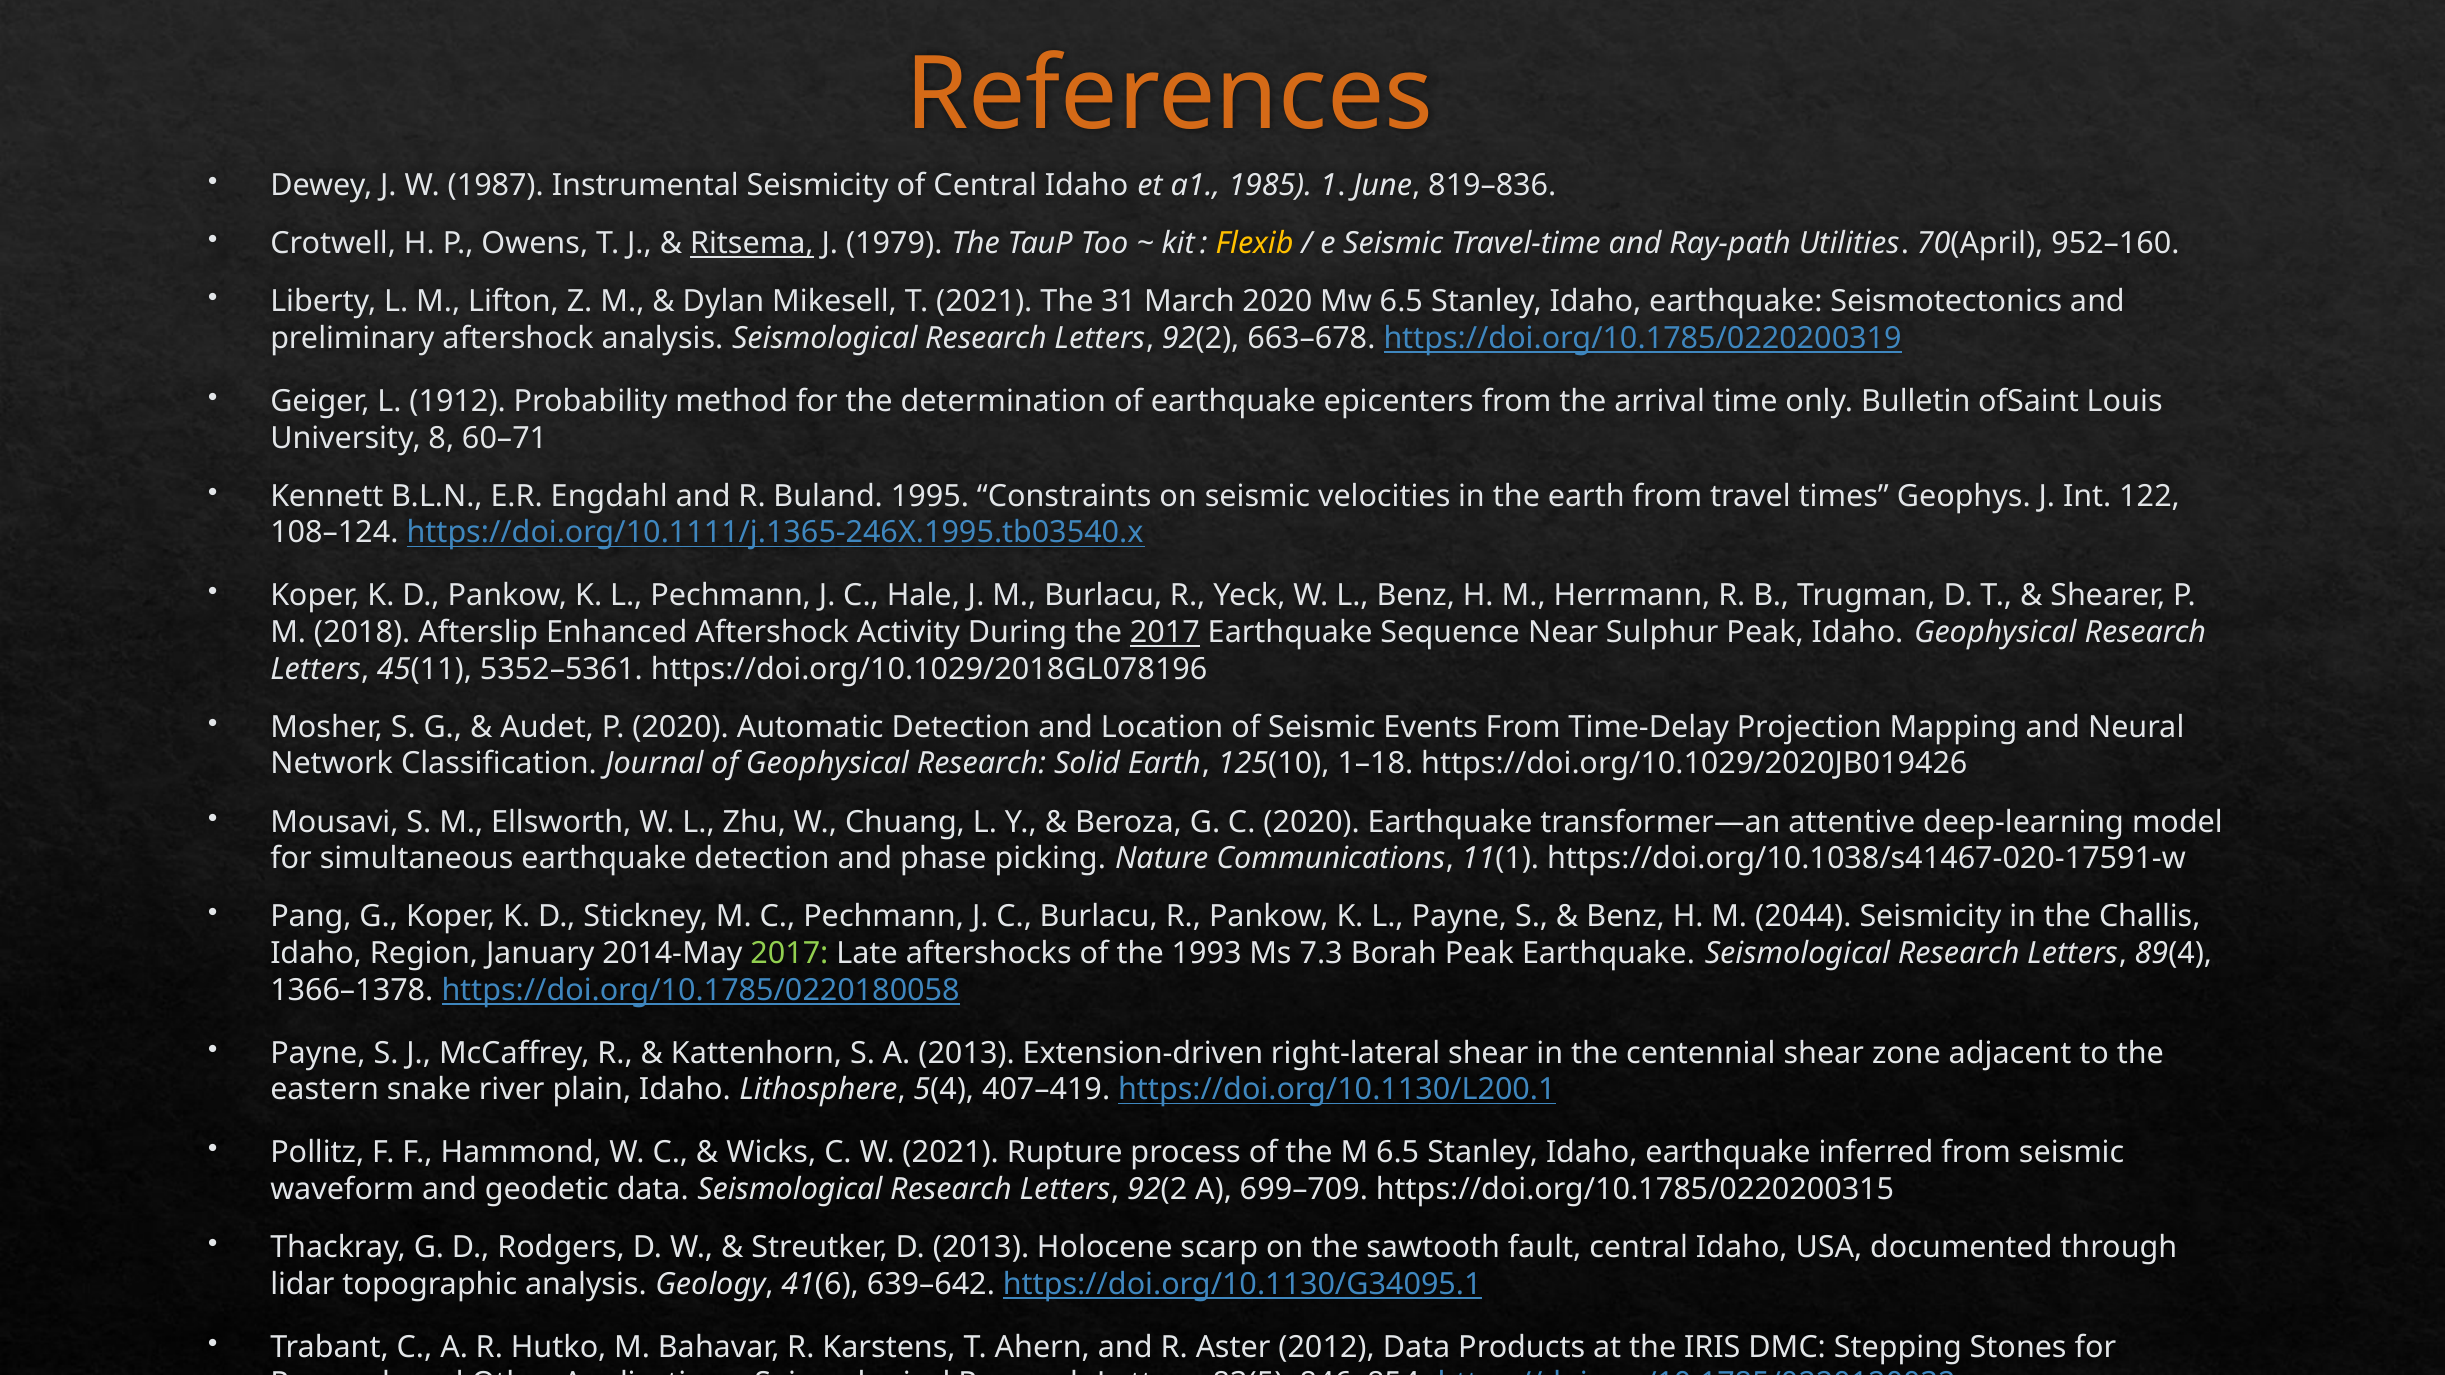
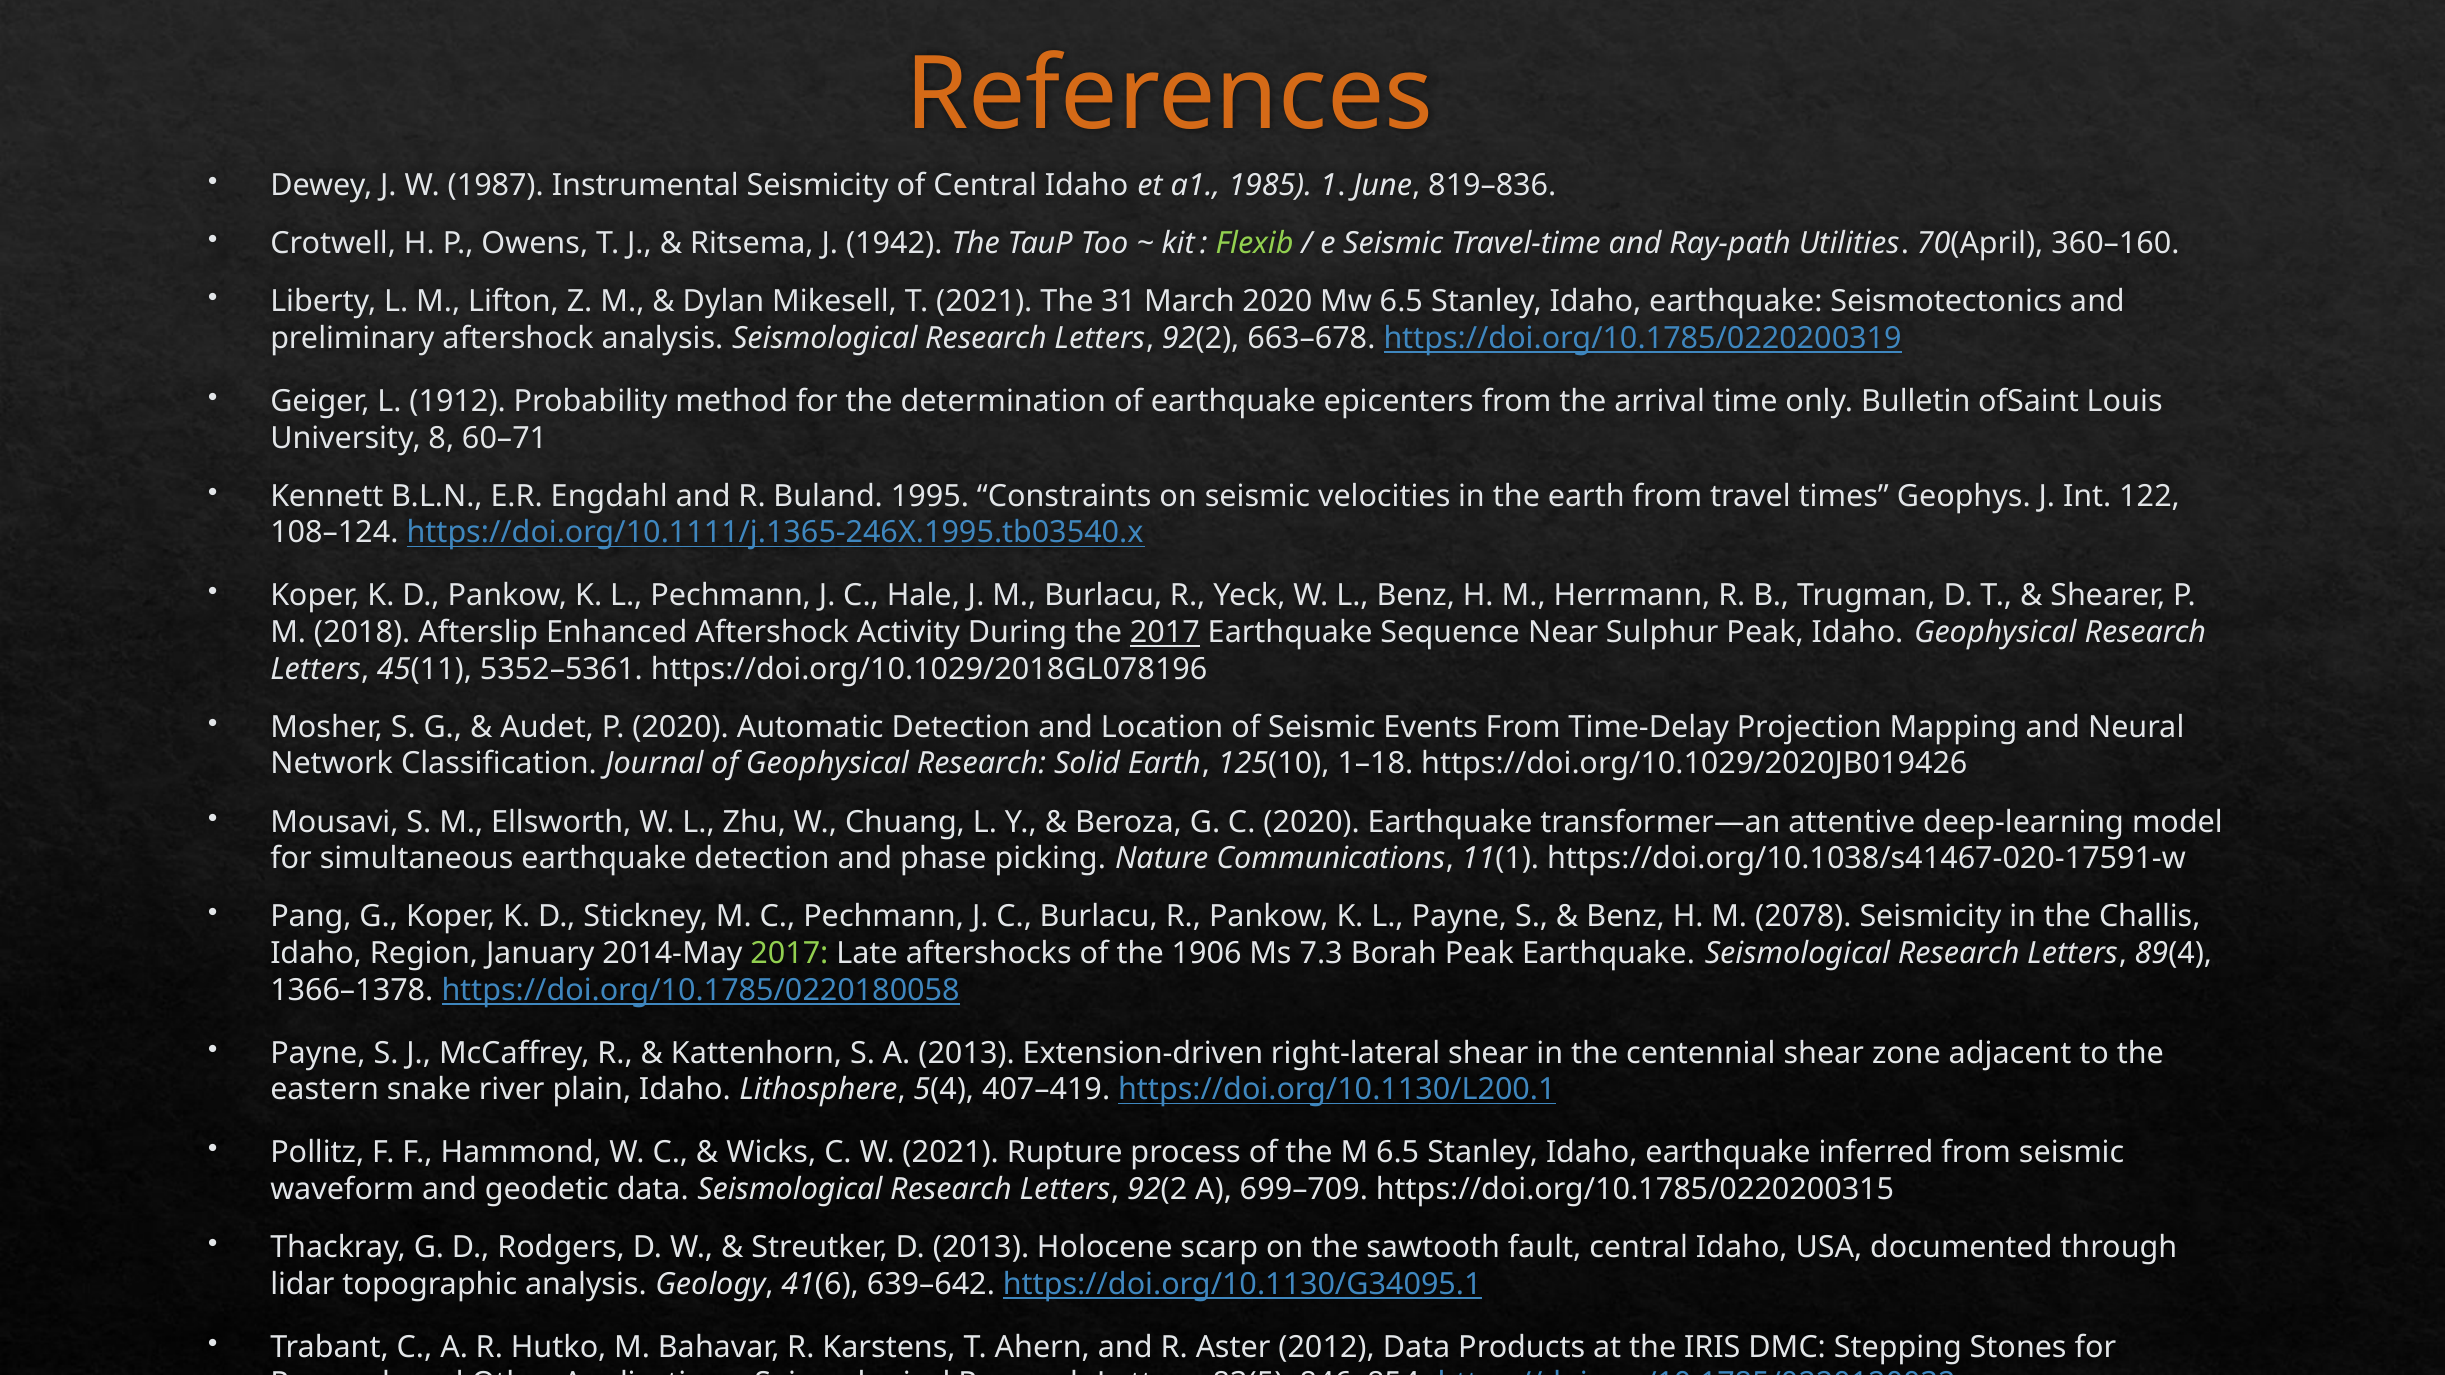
Ritsema underline: present -> none
1979: 1979 -> 1942
Flexib colour: yellow -> light green
952–160: 952–160 -> 360–160
2044: 2044 -> 2078
1993: 1993 -> 1906
